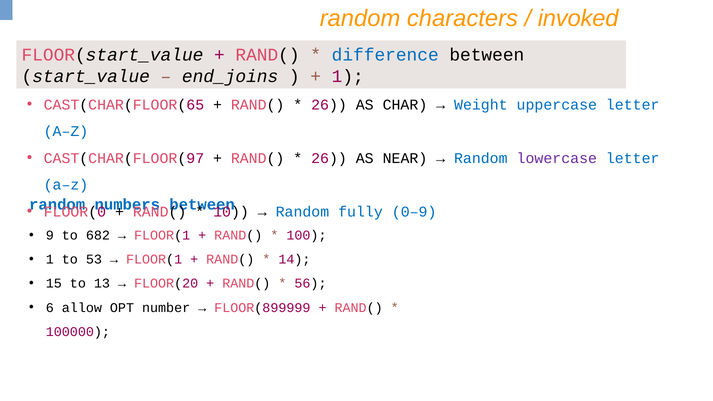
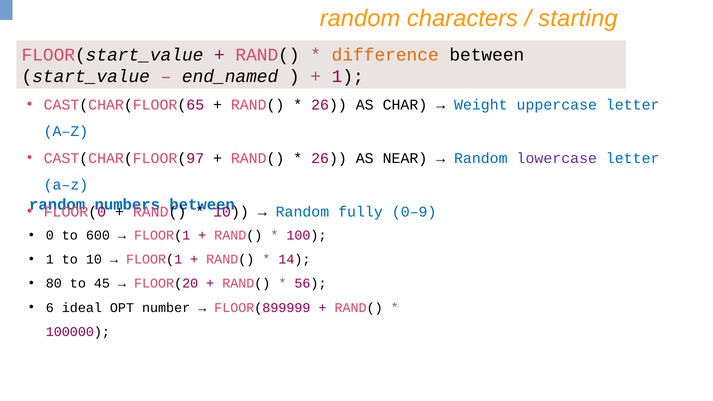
invoked: invoked -> starting
difference colour: blue -> orange
end_joins: end_joins -> end_named
9: 9 -> 0
682: 682 -> 600
to 53: 53 -> 10
15: 15 -> 80
13: 13 -> 45
allow: allow -> ideal
